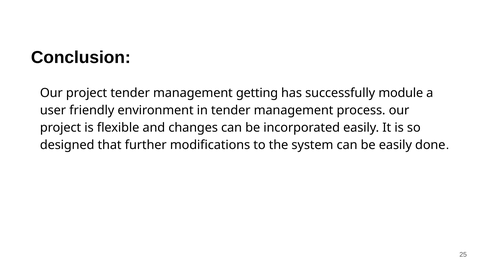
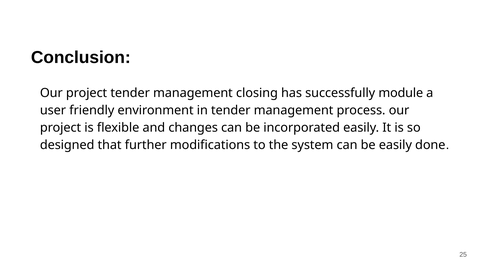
getting: getting -> closing
